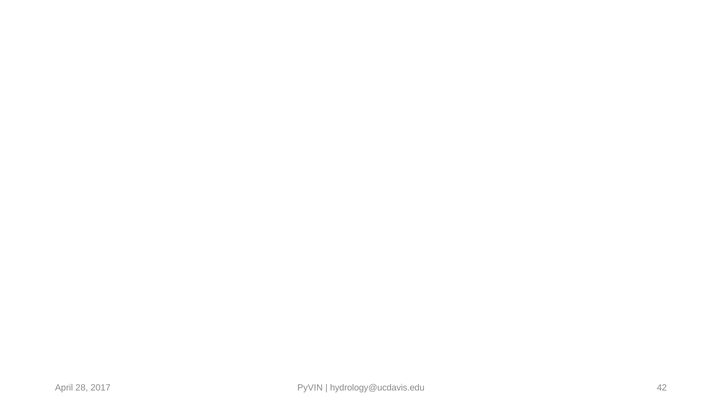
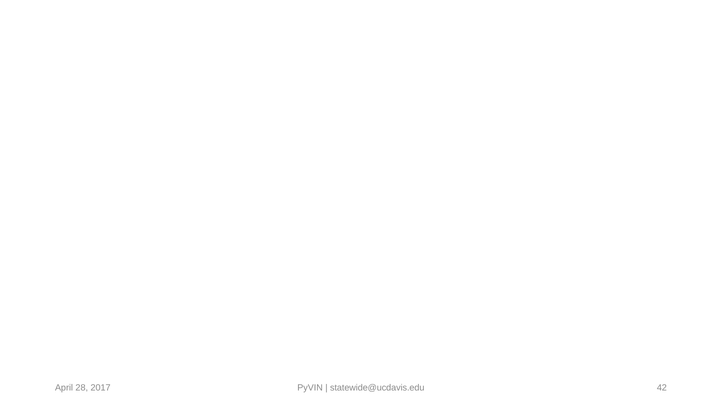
hydrology@ucdavis.edu: hydrology@ucdavis.edu -> statewide@ucdavis.edu
